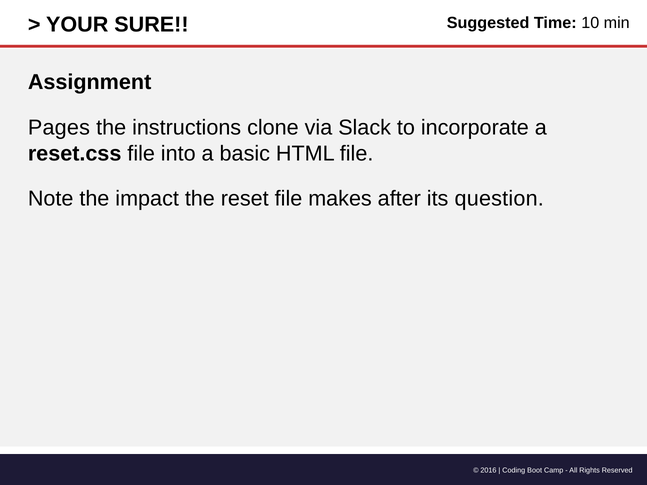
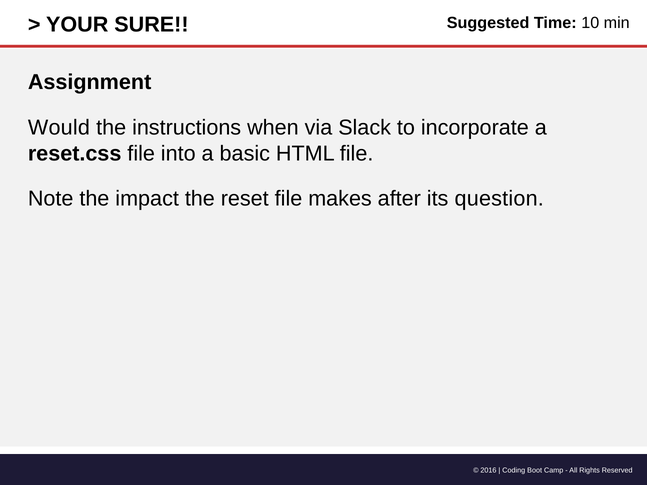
Pages: Pages -> Would
clone: clone -> when
